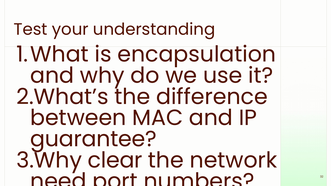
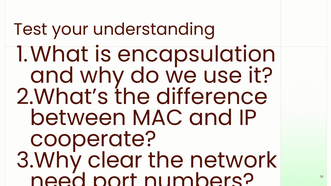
guarantee: guarantee -> cooperate
